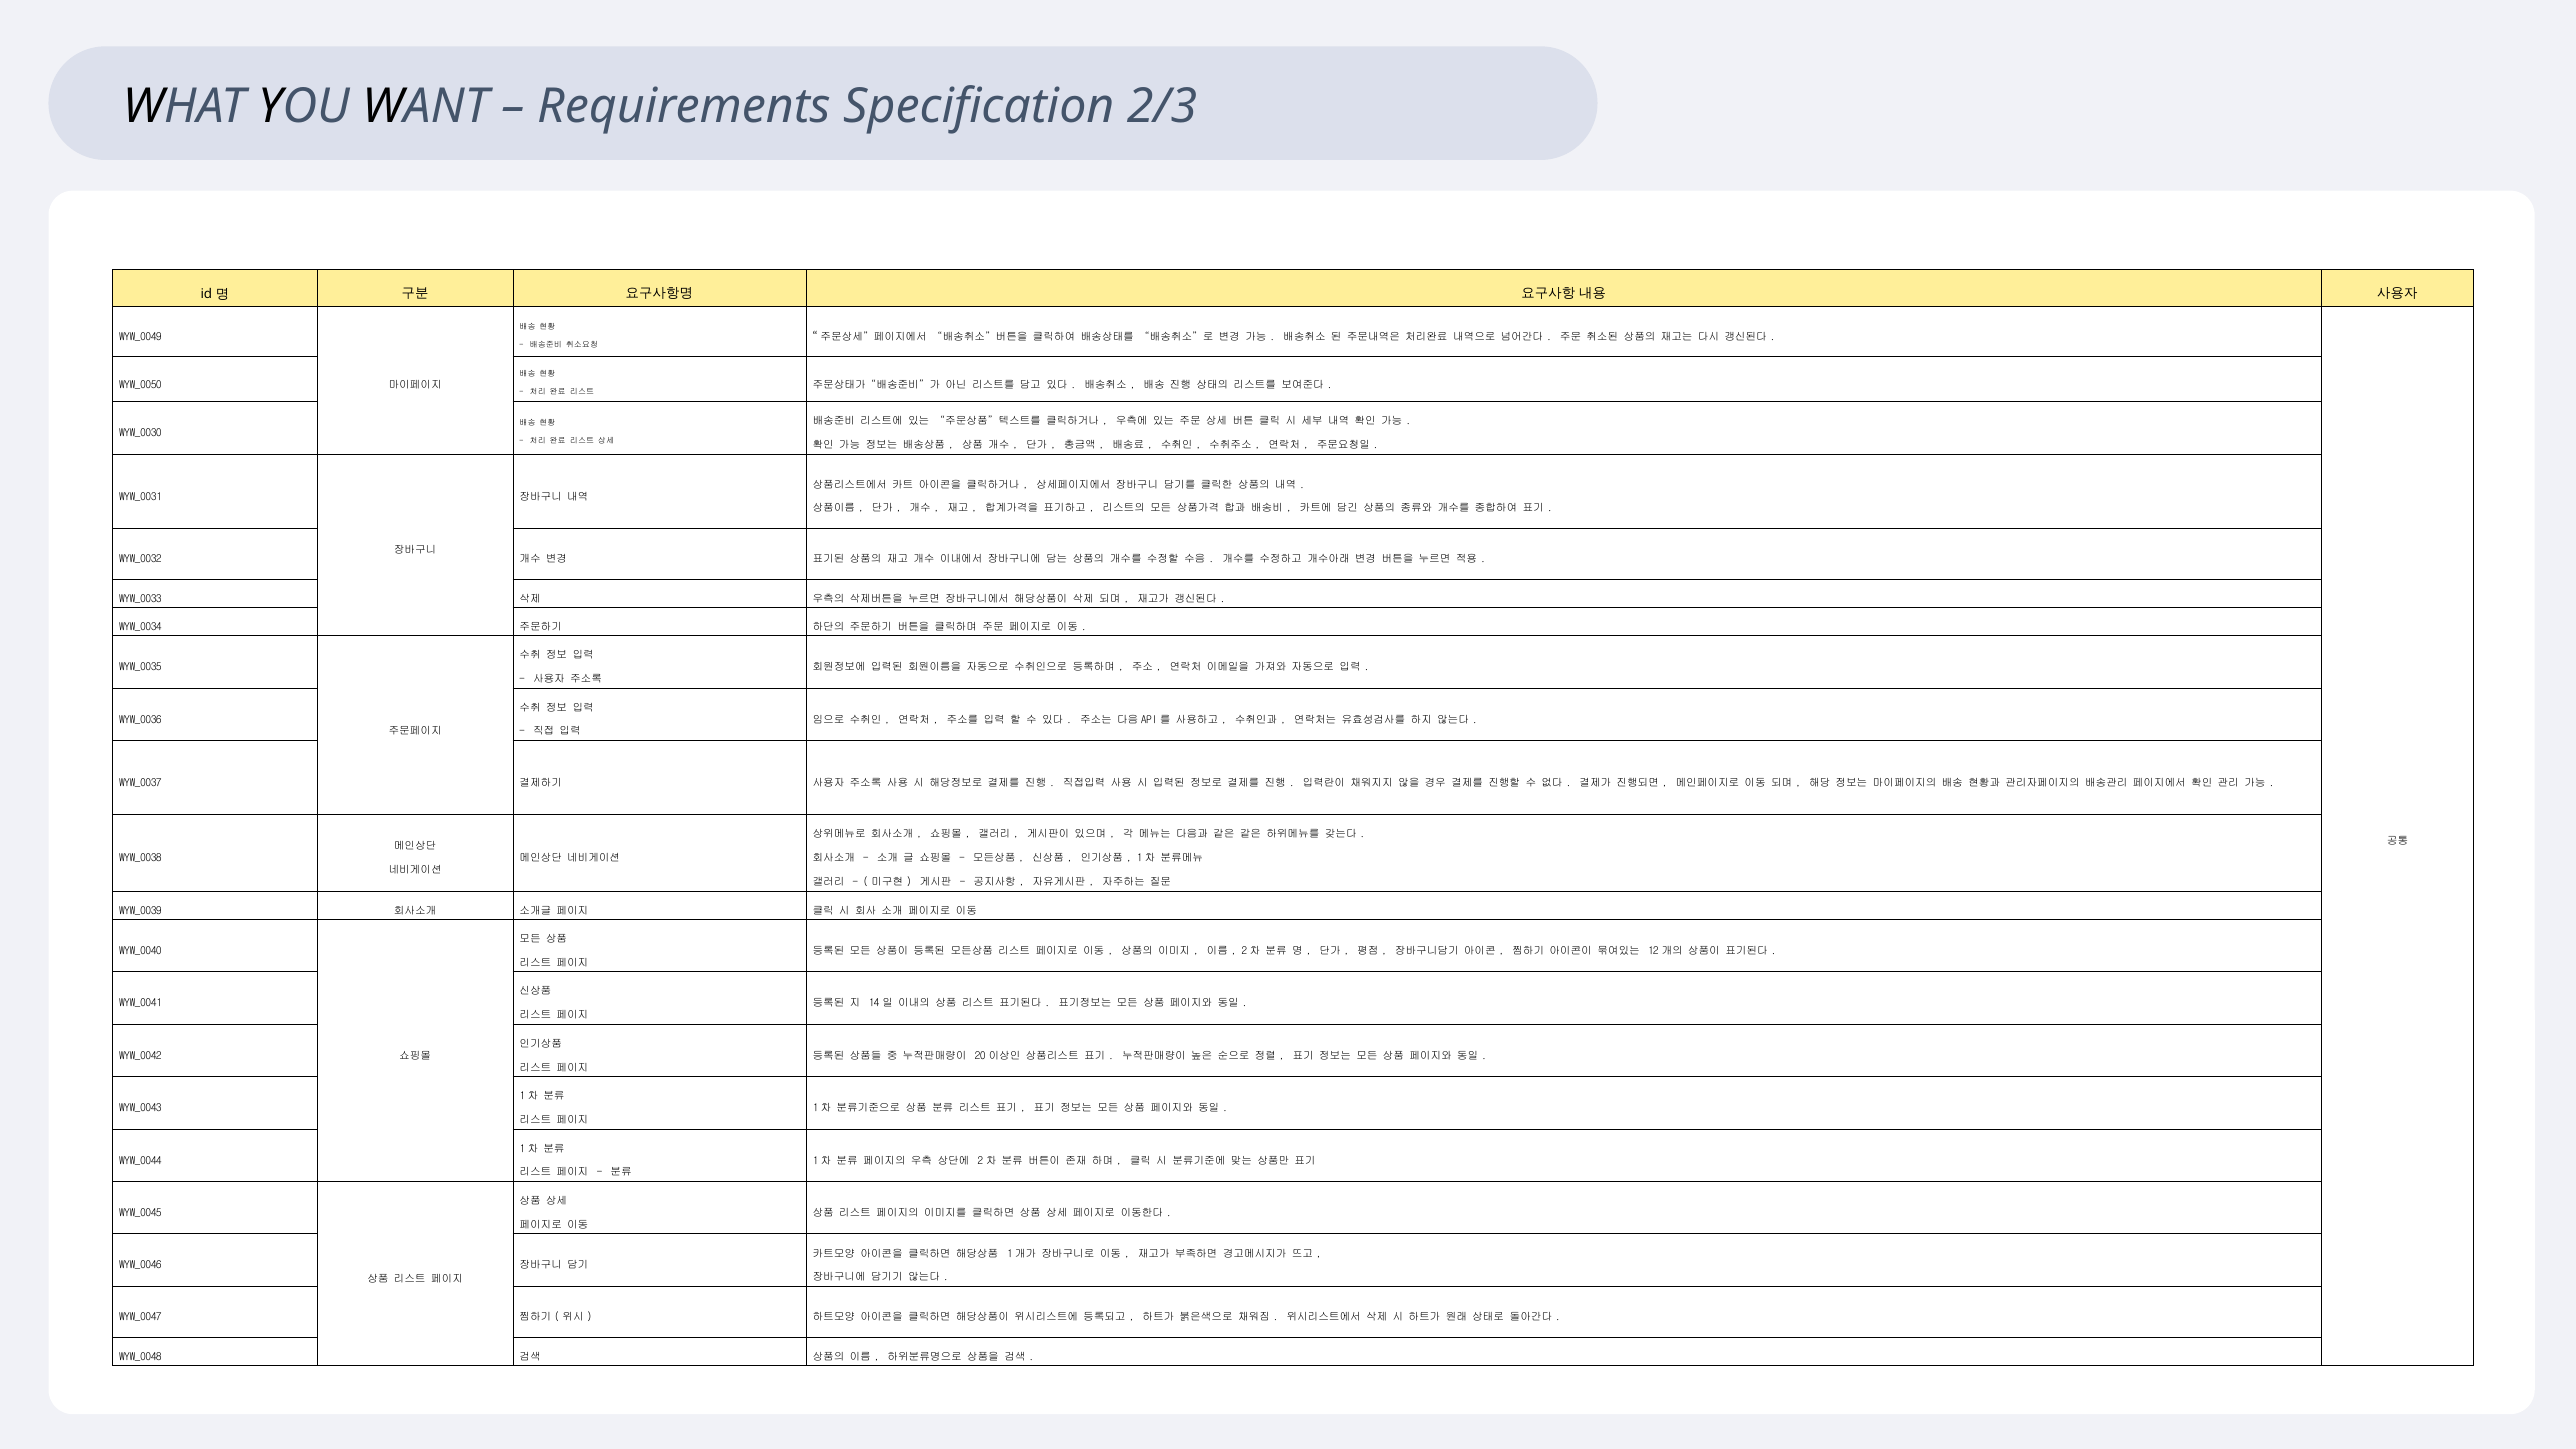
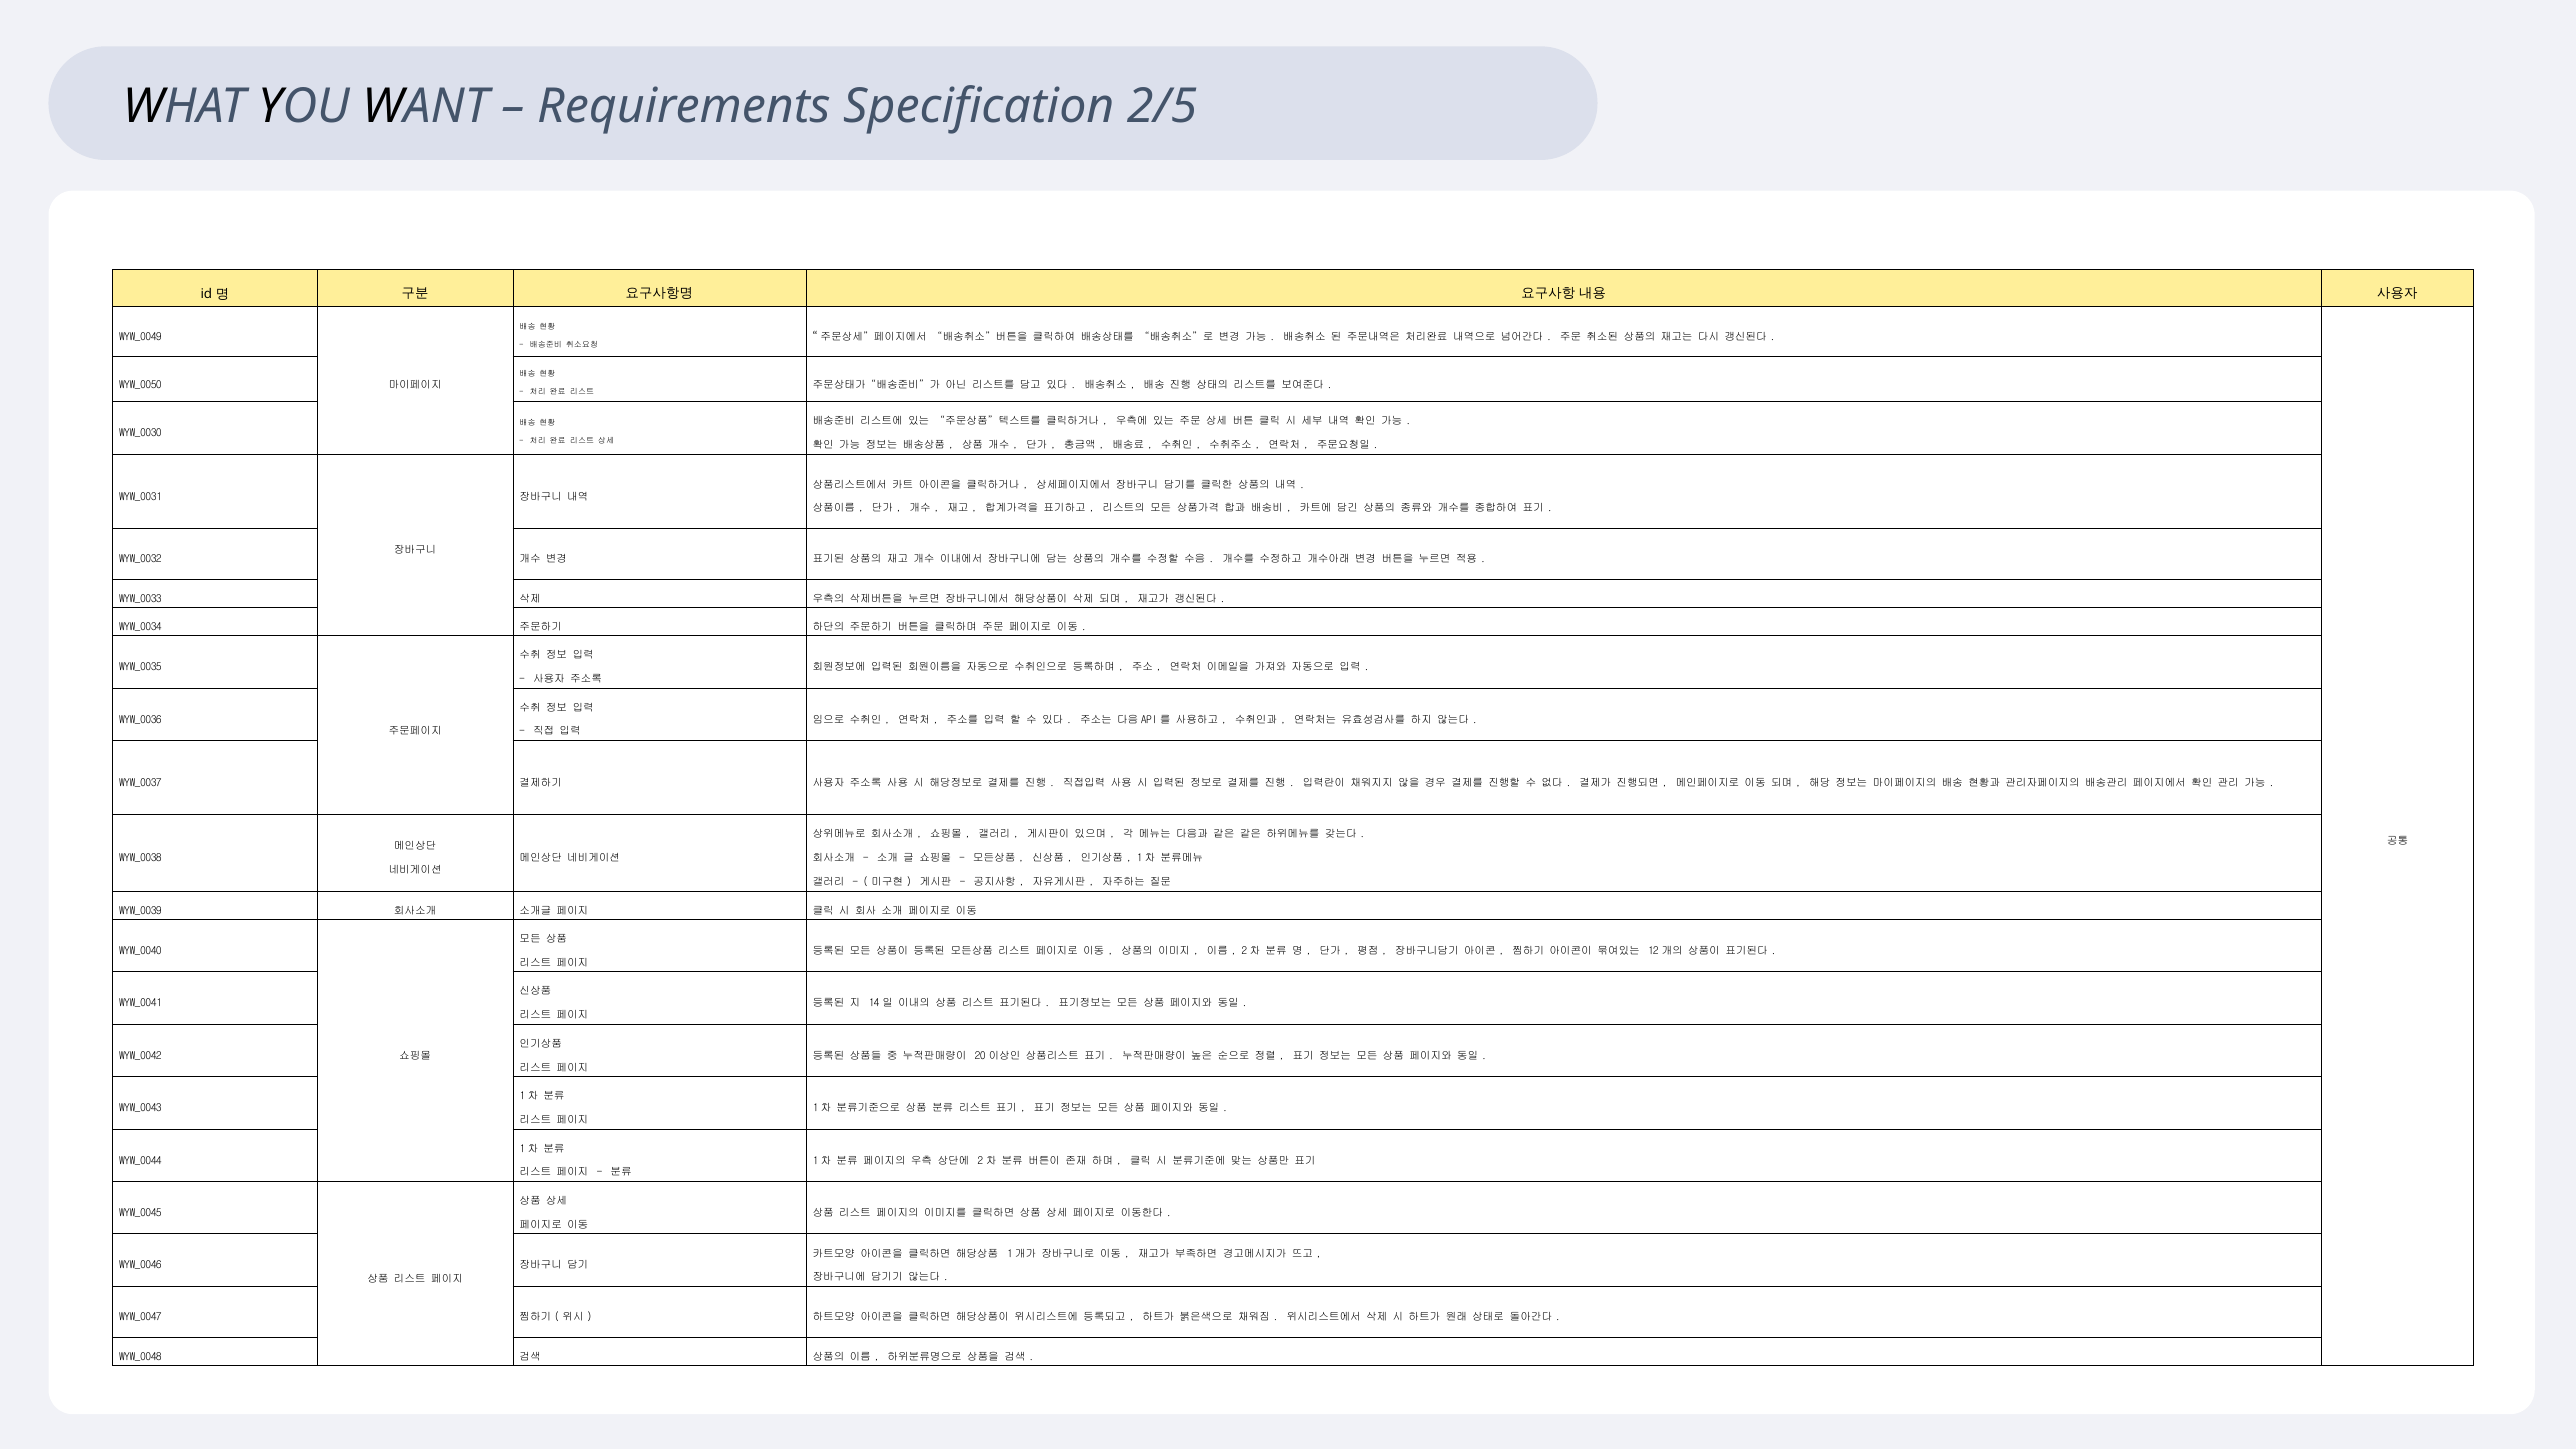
2/3: 2/3 -> 2/5
